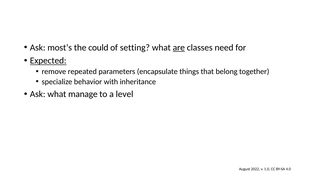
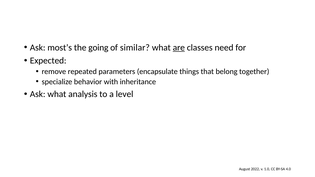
could: could -> going
setting: setting -> similar
Expected underline: present -> none
manage: manage -> analysis
